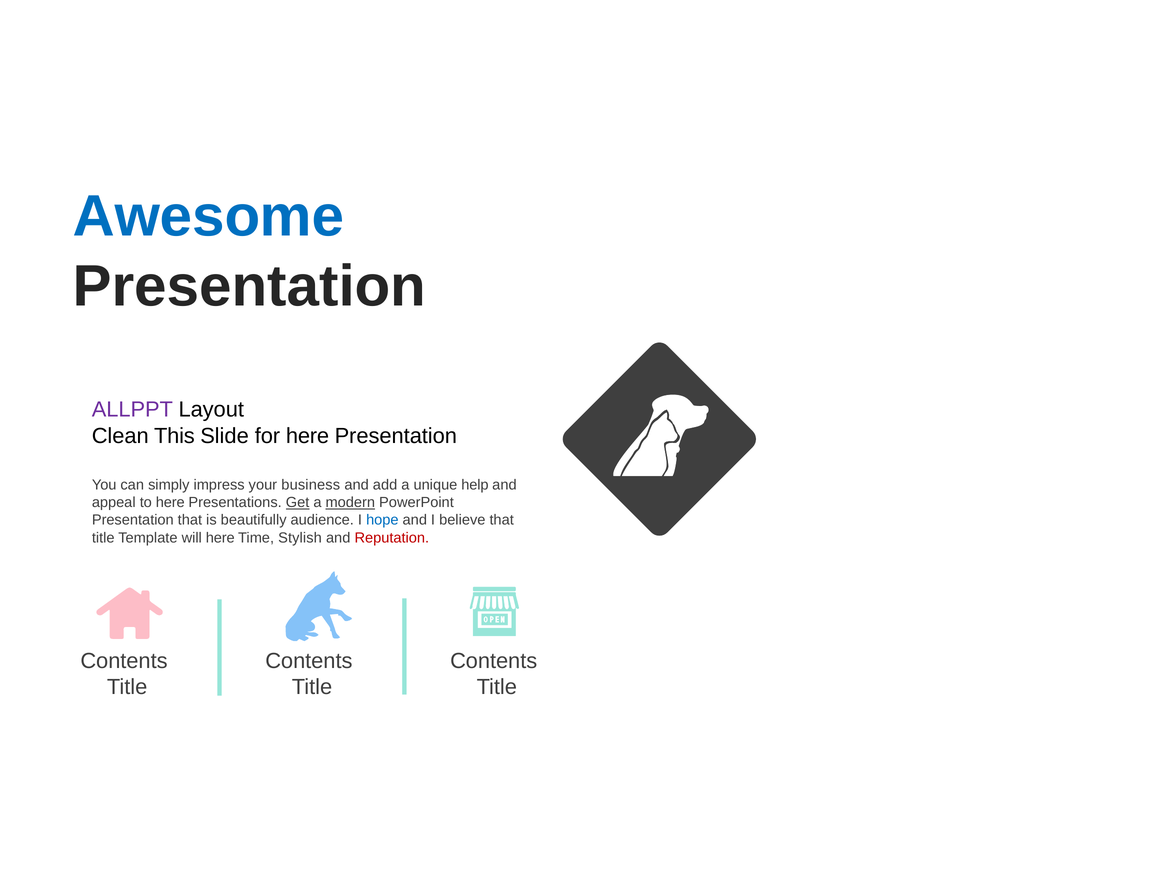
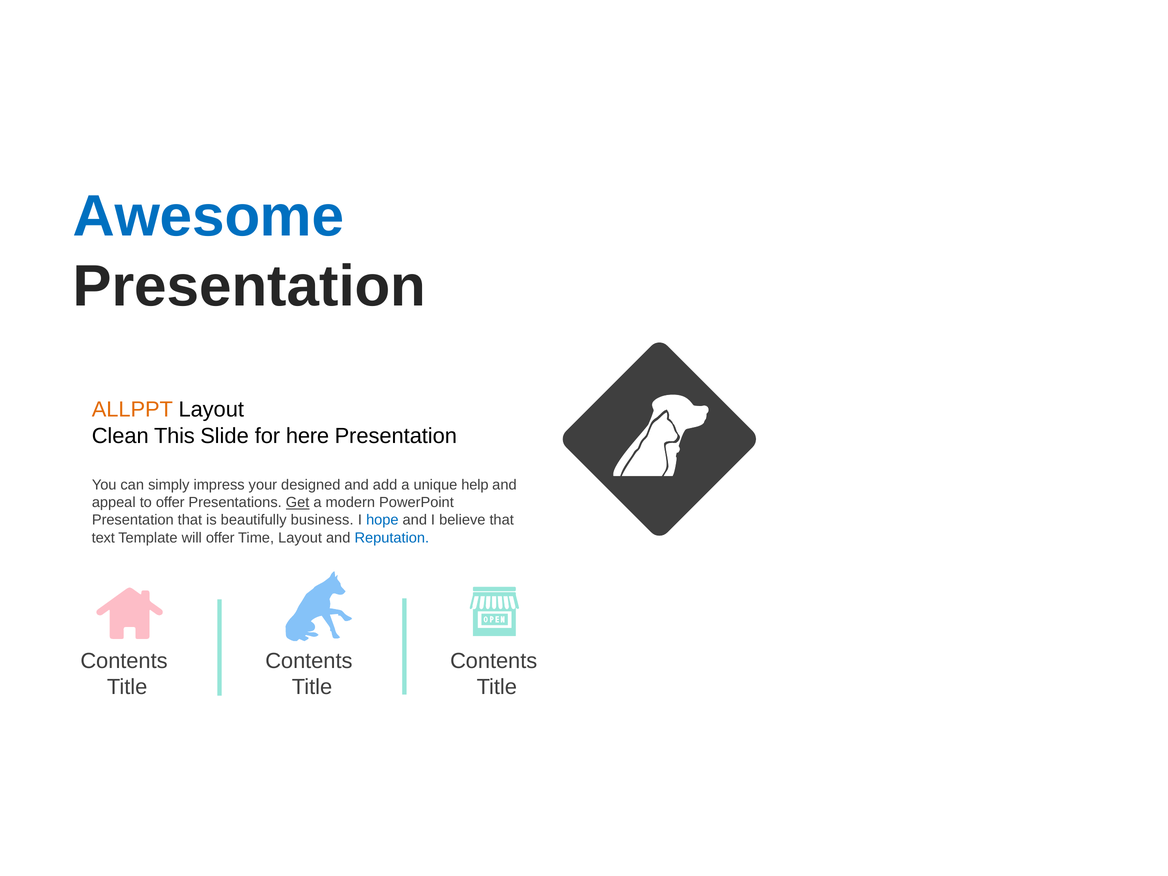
ALLPPT colour: purple -> orange
business: business -> designed
to here: here -> offer
modern underline: present -> none
audience: audience -> business
title at (103, 538): title -> text
will here: here -> offer
Time Stylish: Stylish -> Layout
Reputation colour: red -> blue
